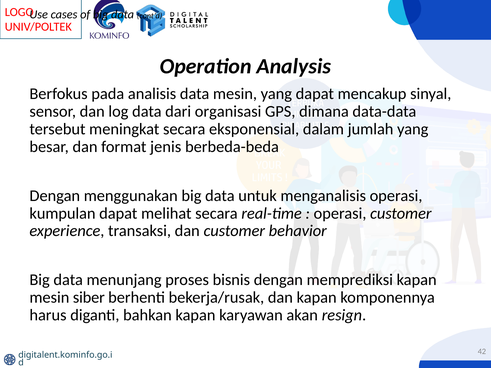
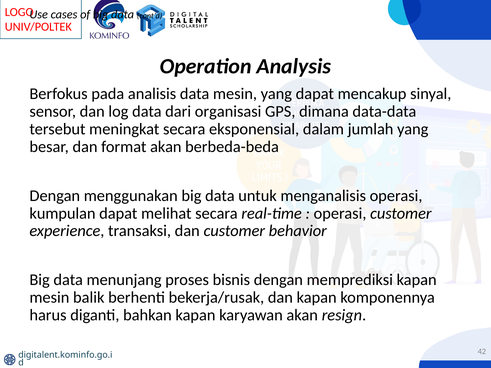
format jenis: jenis -> akan
siber: siber -> balik
